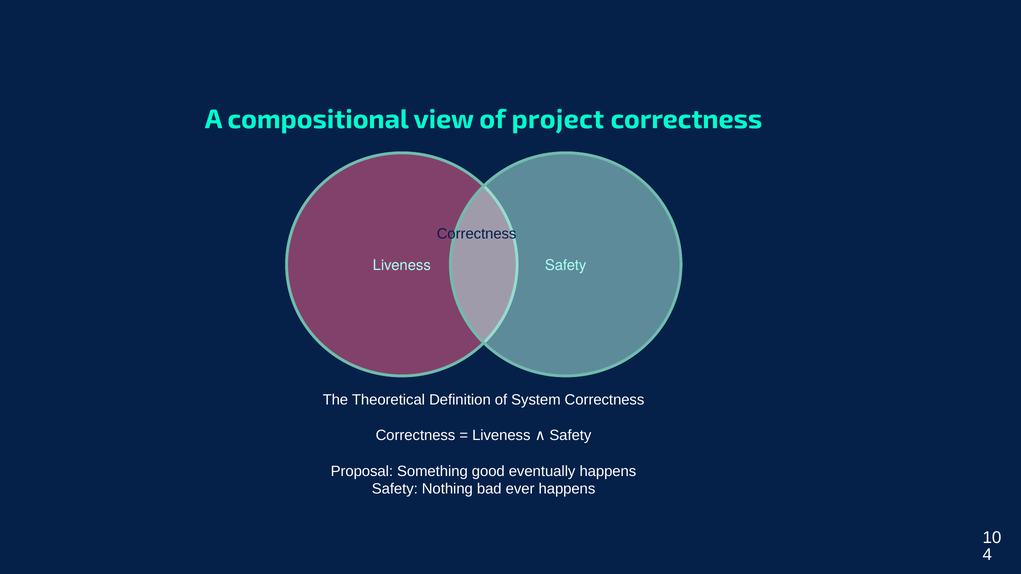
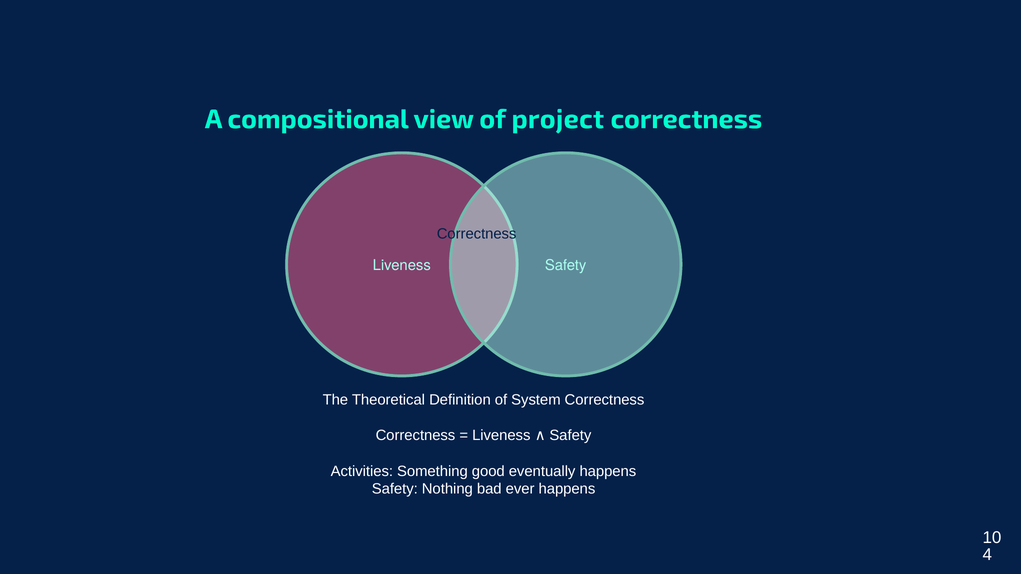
Proposal: Proposal -> Activities
